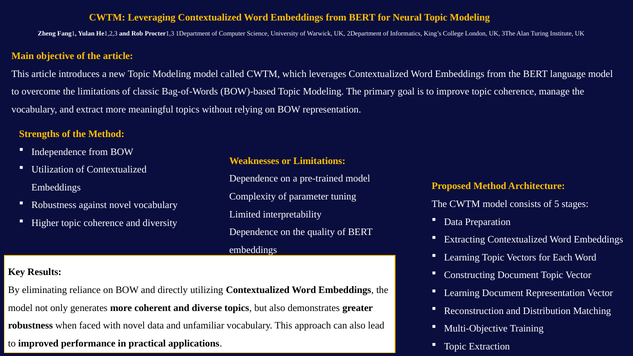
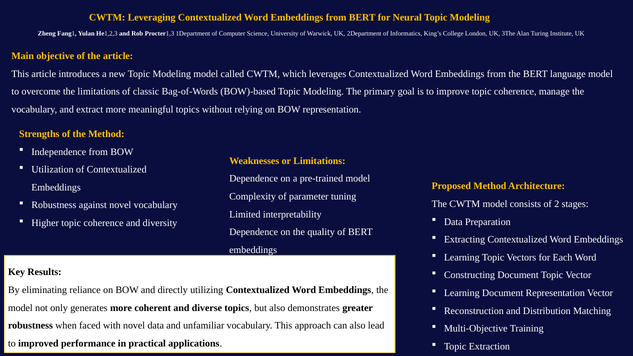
5: 5 -> 2
